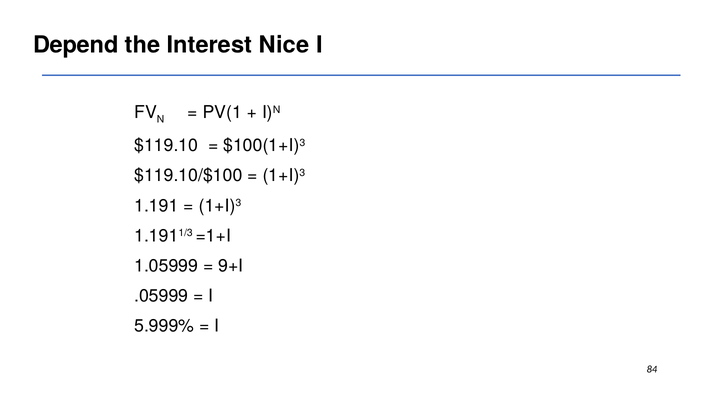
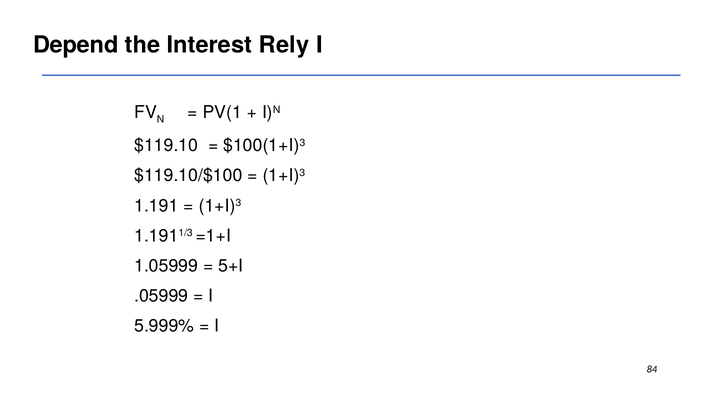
Nice: Nice -> Rely
9+I: 9+I -> 5+I
